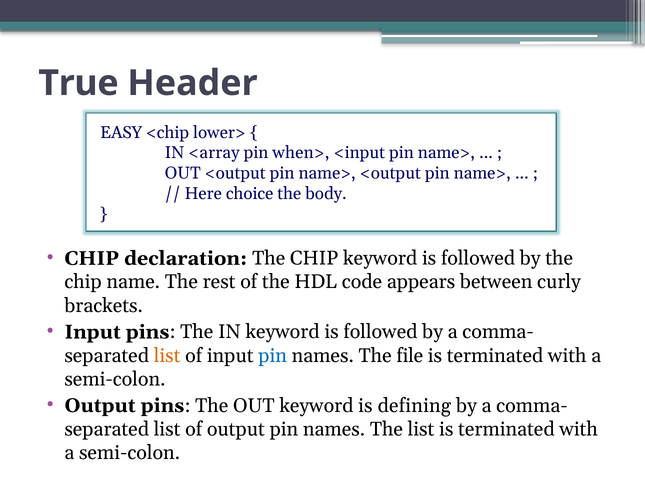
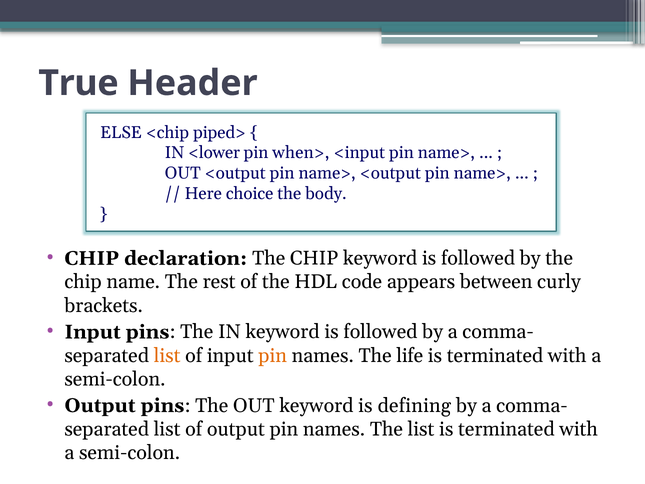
EASY: EASY -> ELSE
lower>: lower> -> piped>
<array: <array -> <lower
pin at (273, 355) colour: blue -> orange
file: file -> life
